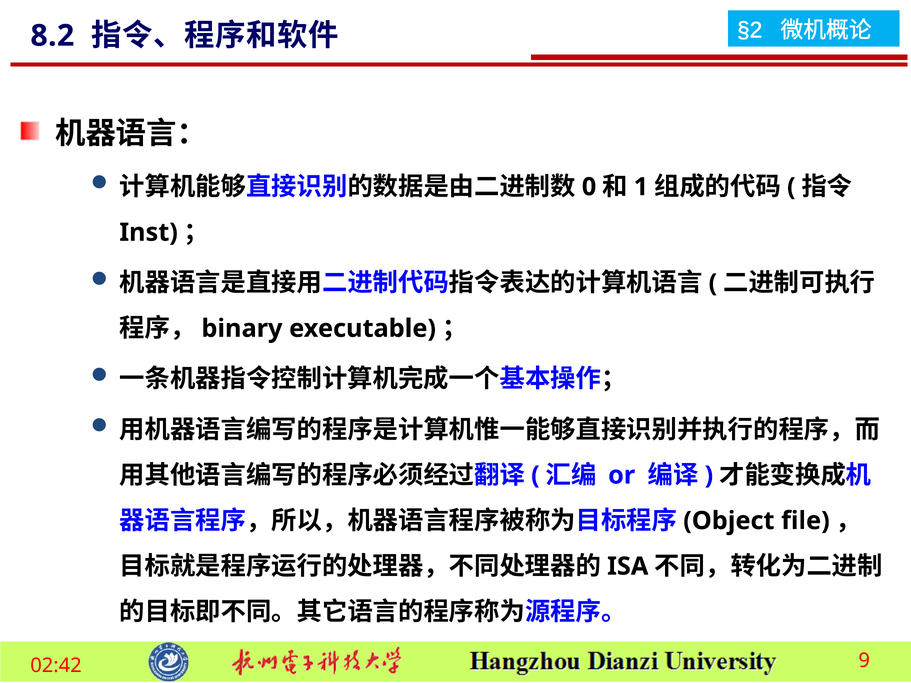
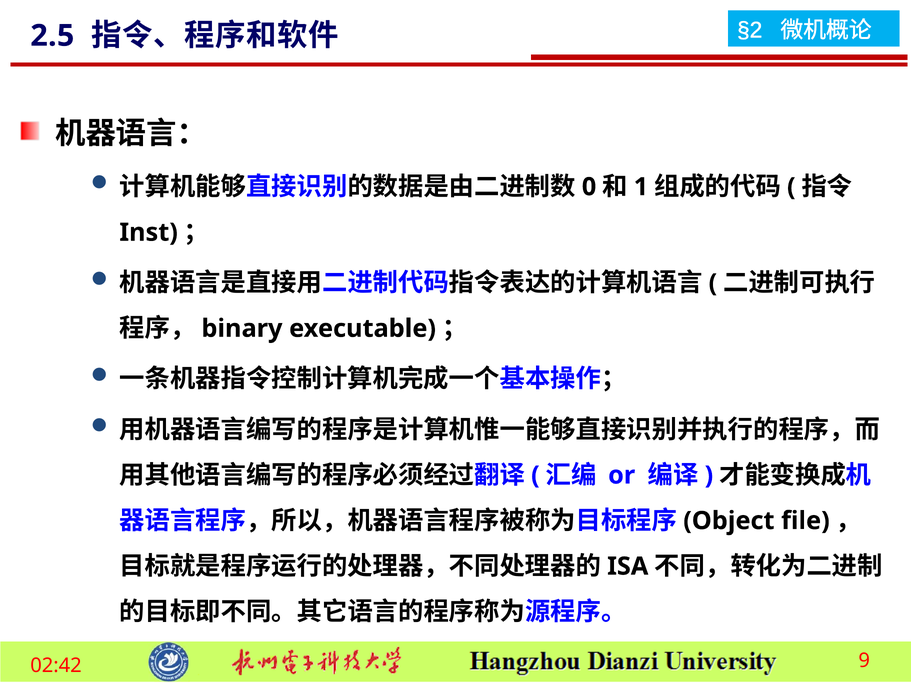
8.2: 8.2 -> 2.5
